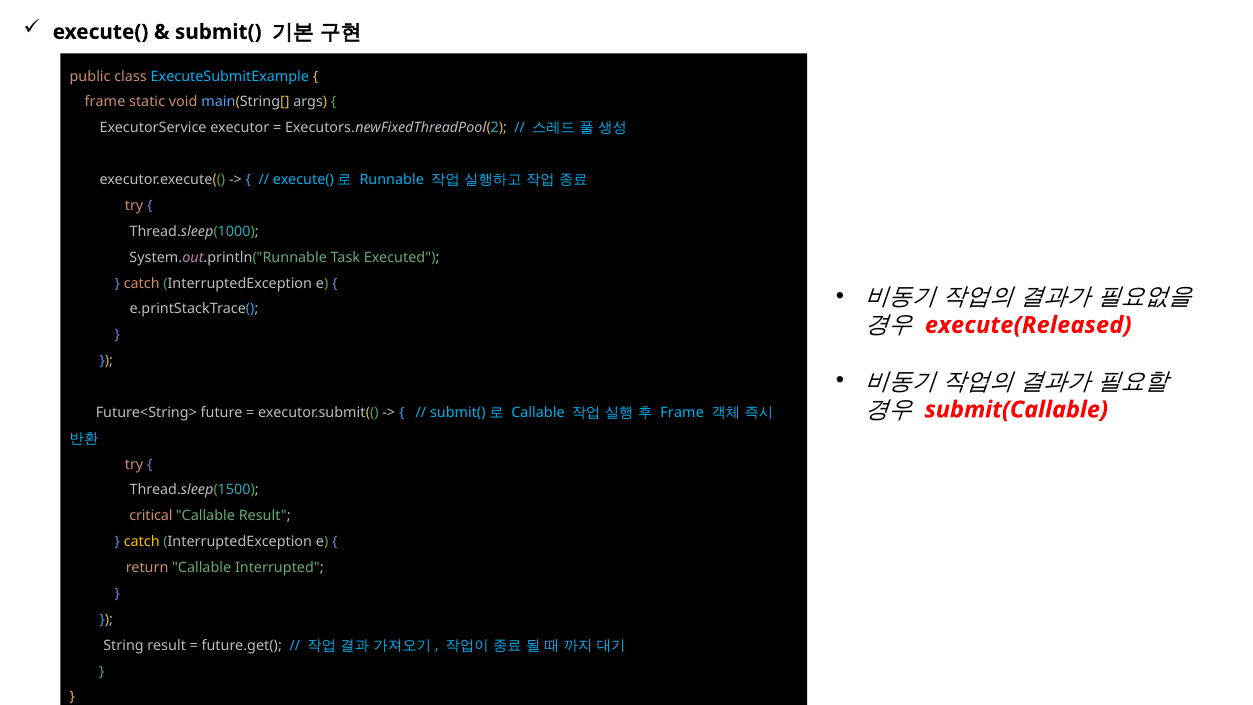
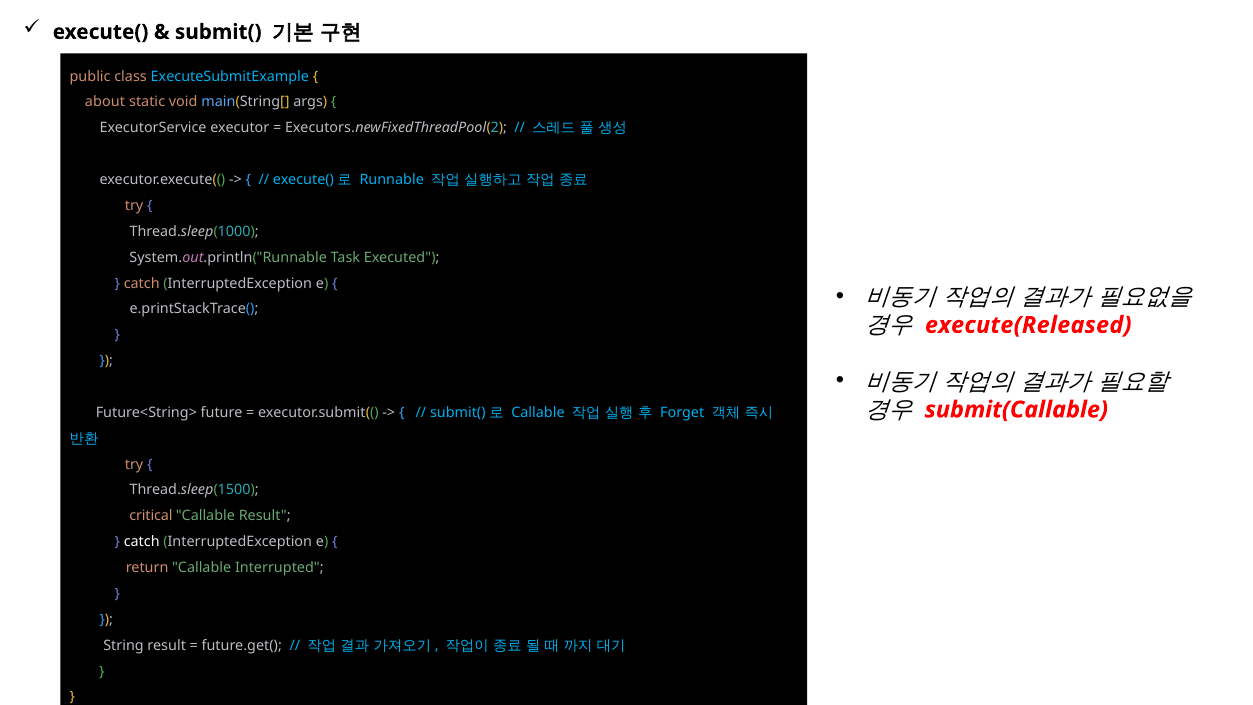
frame at (105, 102): frame -> about
Frame at (682, 413): Frame -> Forget
catch at (142, 542) colour: yellow -> white
